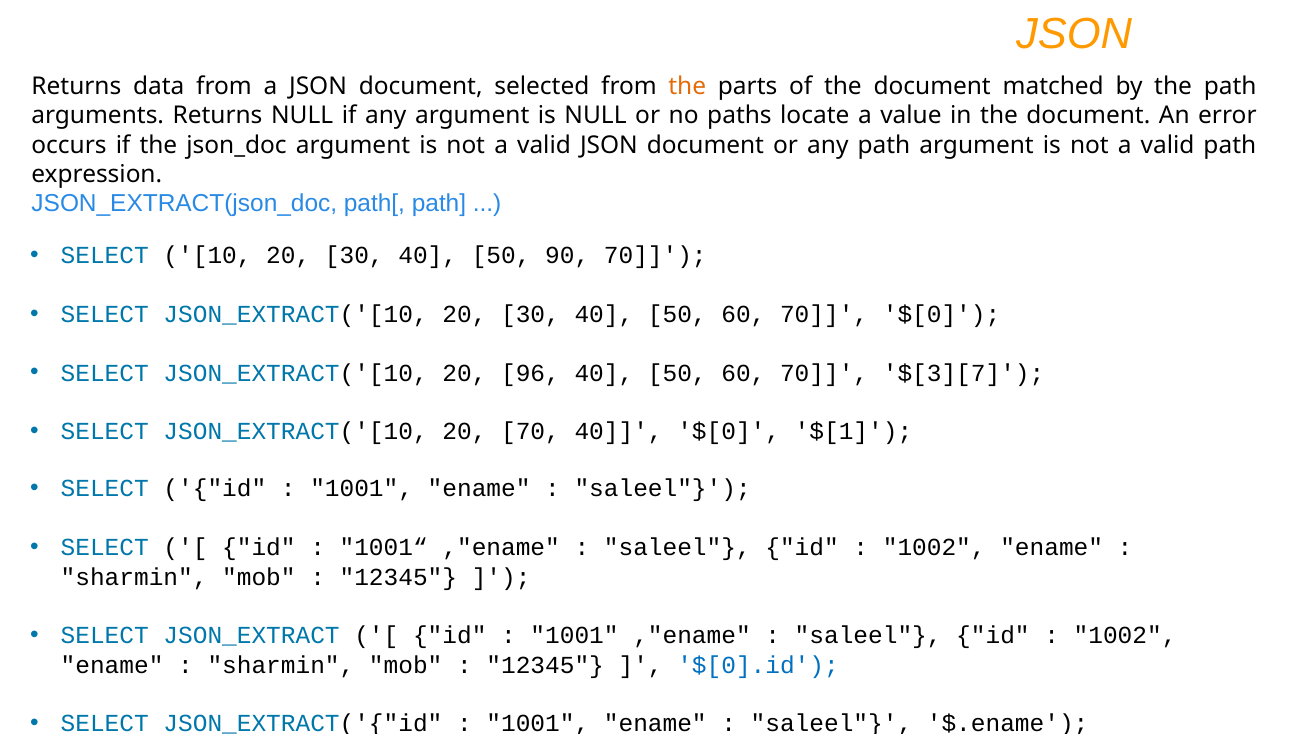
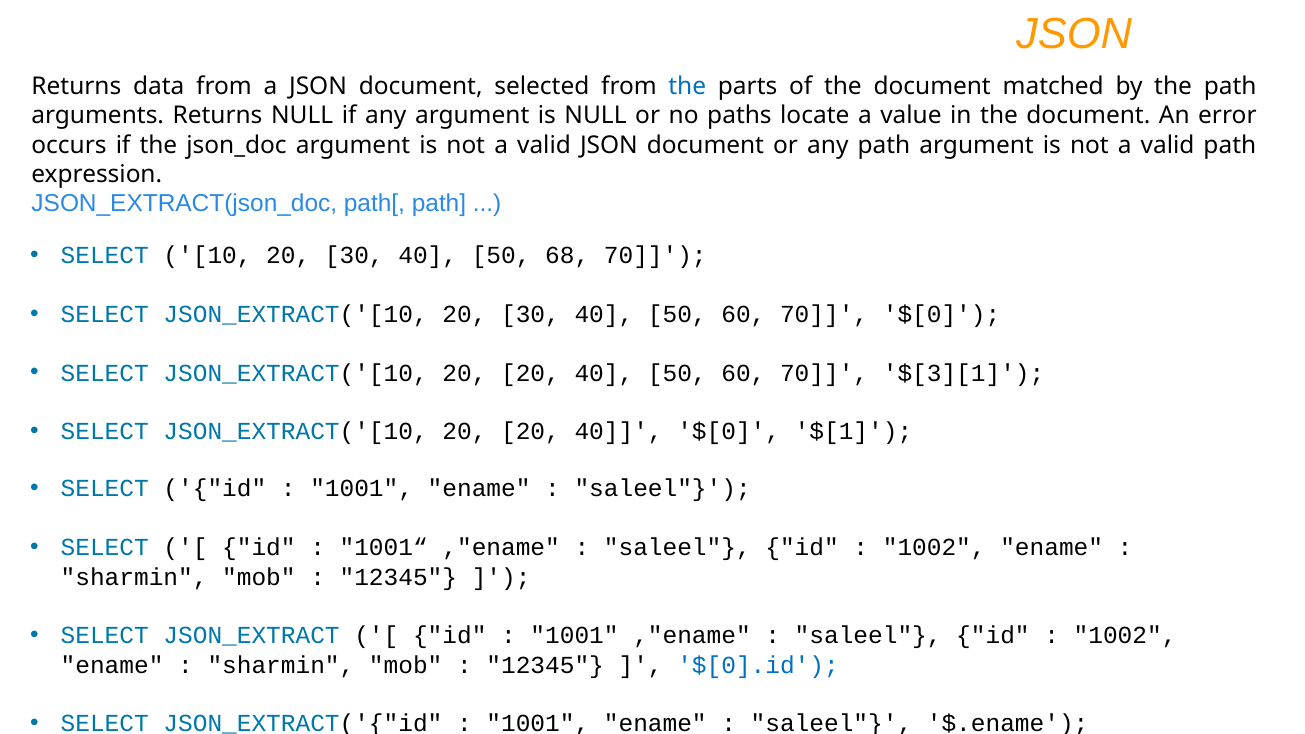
the at (687, 86) colour: orange -> blue
90: 90 -> 68
96 at (530, 373): 96 -> 20
$[3][7: $[3][7 -> $[3][1
70 at (530, 432): 70 -> 20
